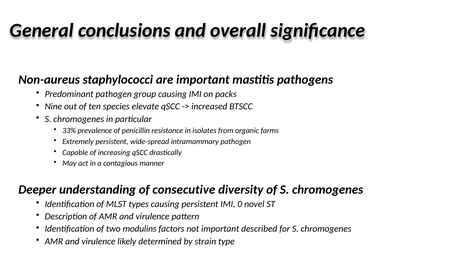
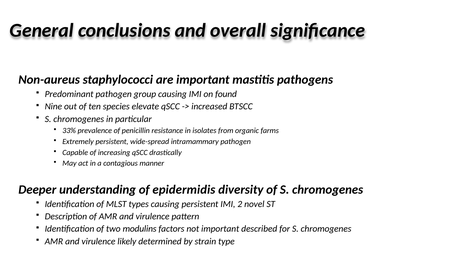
packs: packs -> found
consecutive: consecutive -> epidermidis
0: 0 -> 2
